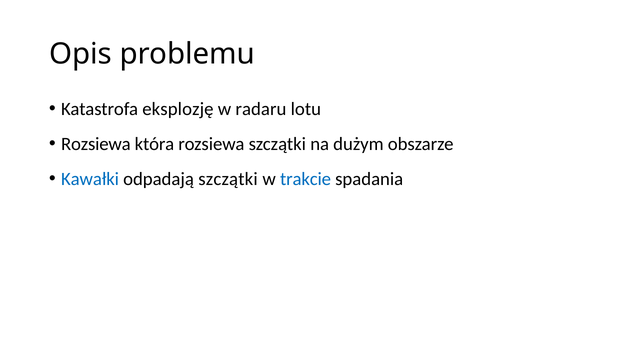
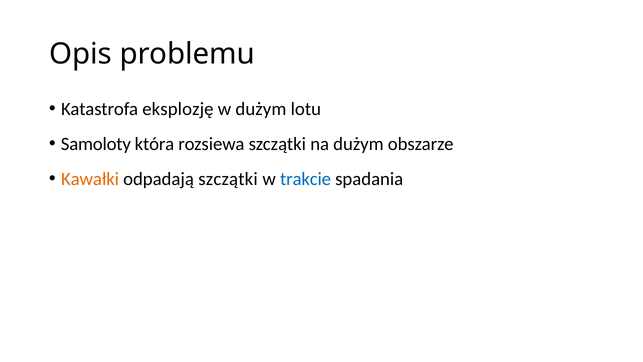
w radaru: radaru -> dużym
Rozsiewa at (96, 144): Rozsiewa -> Samoloty
Kawałki colour: blue -> orange
